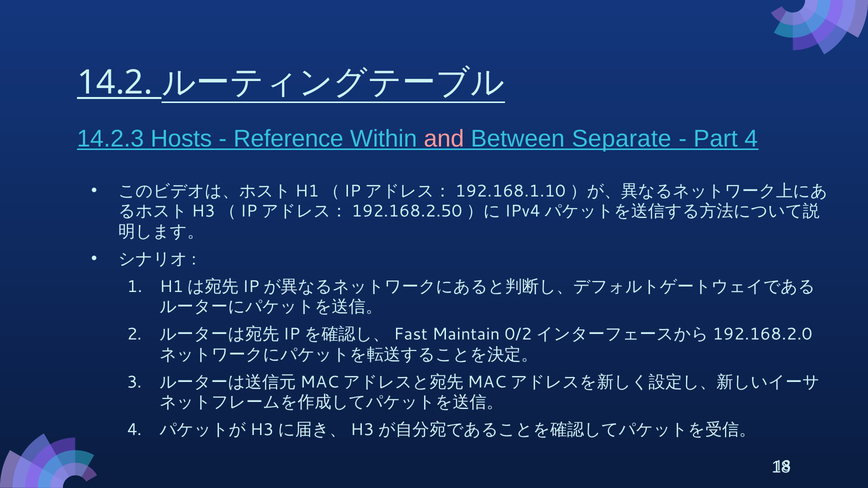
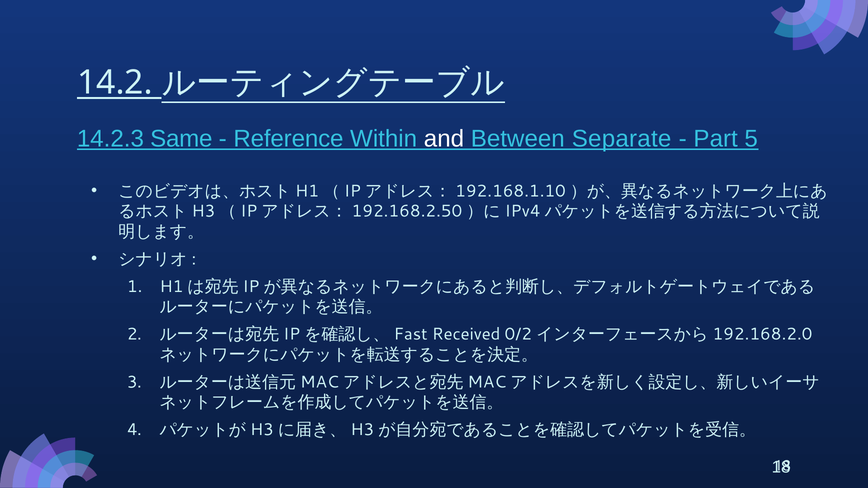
Hosts: Hosts -> Same
and colour: pink -> white
Part 4: 4 -> 5
Maintain: Maintain -> Received
